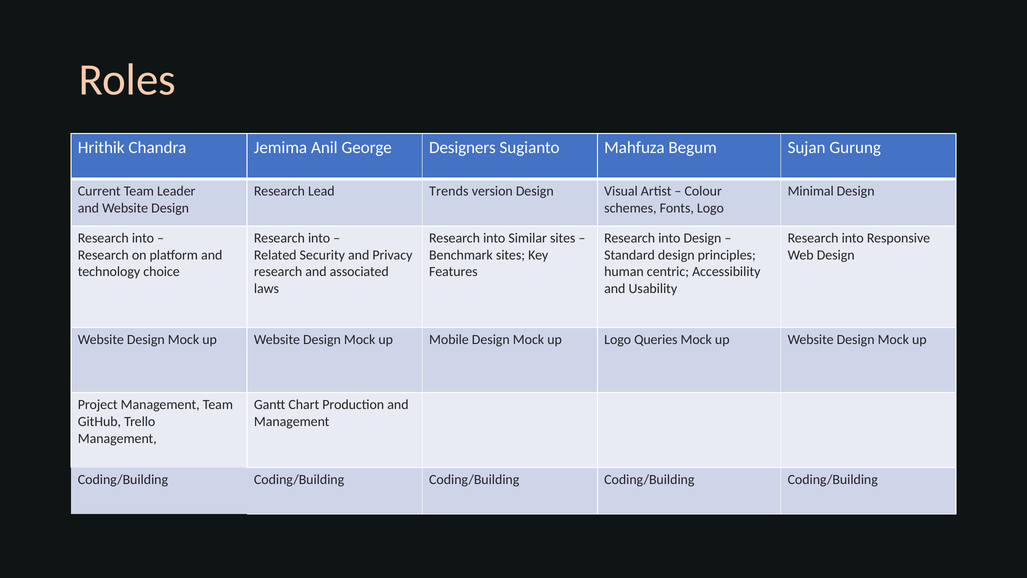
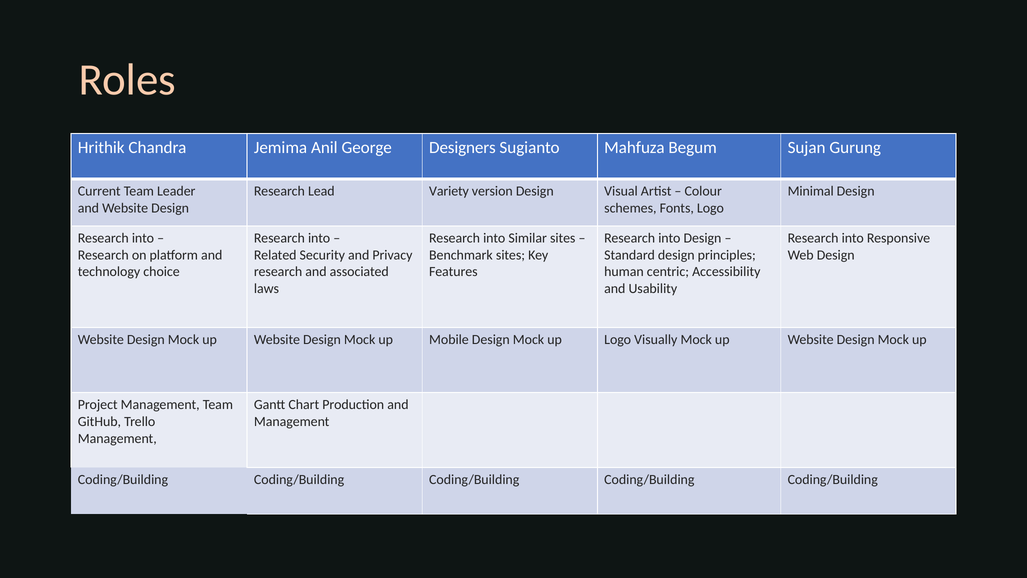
Trends: Trends -> Variety
Queries: Queries -> Visually
